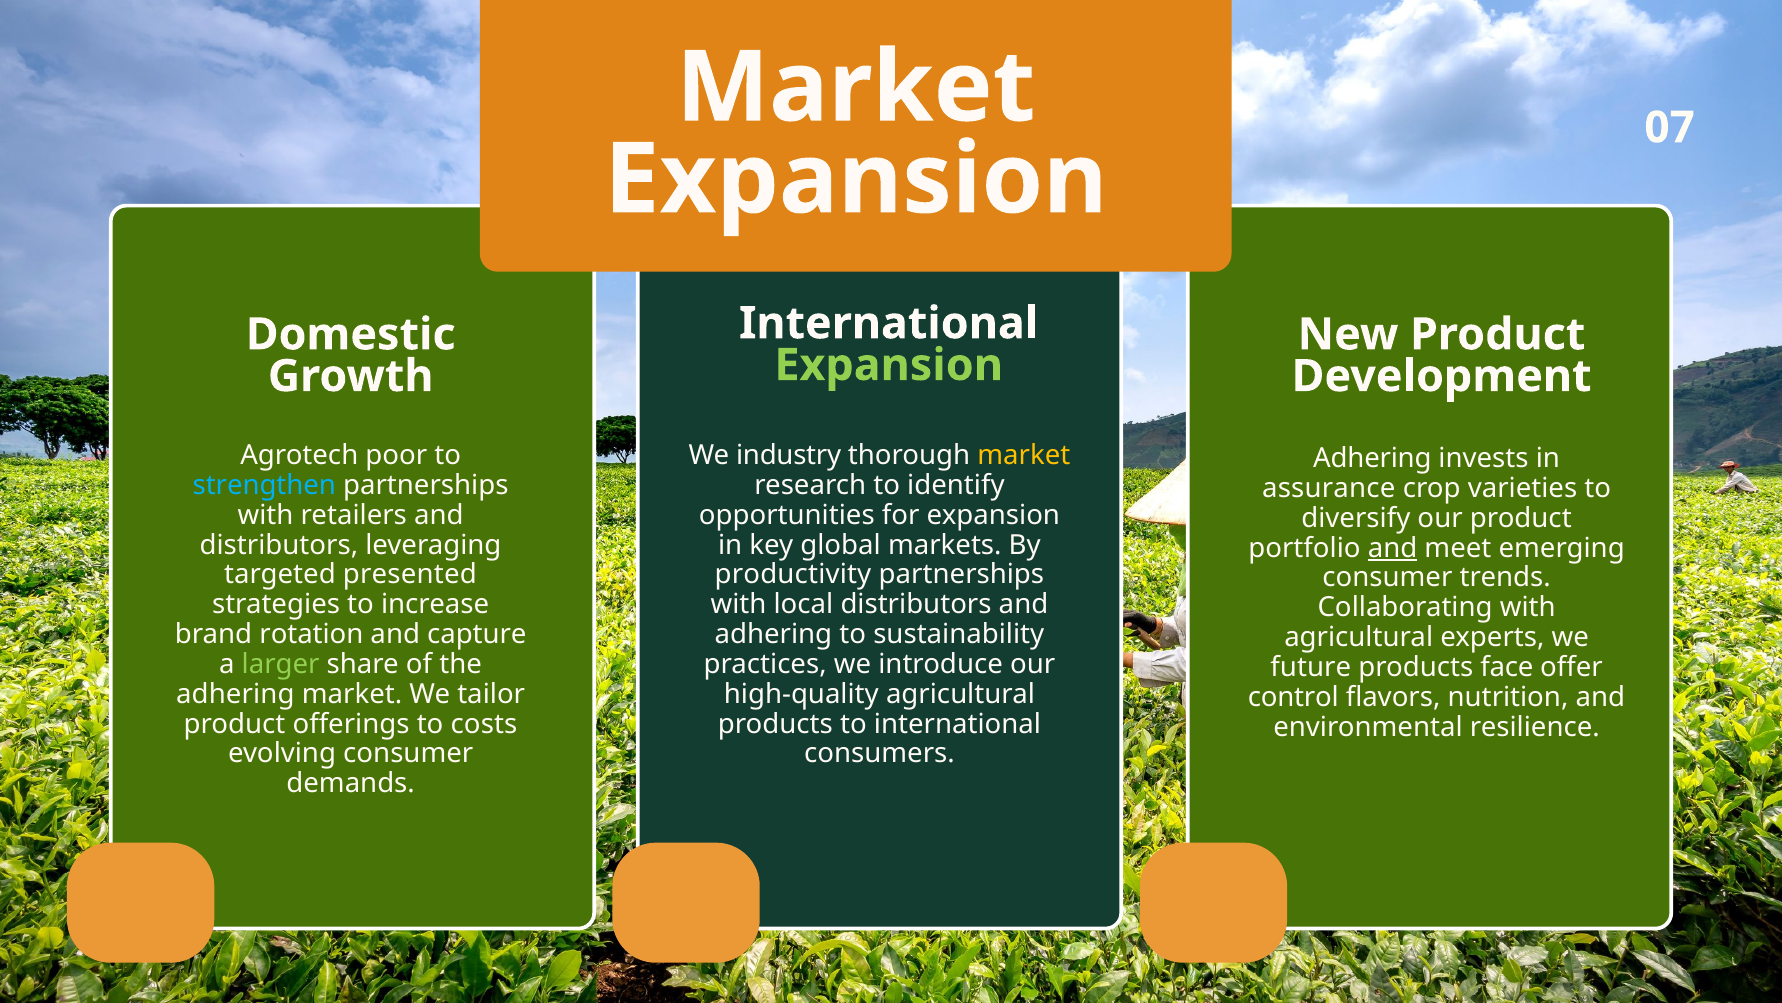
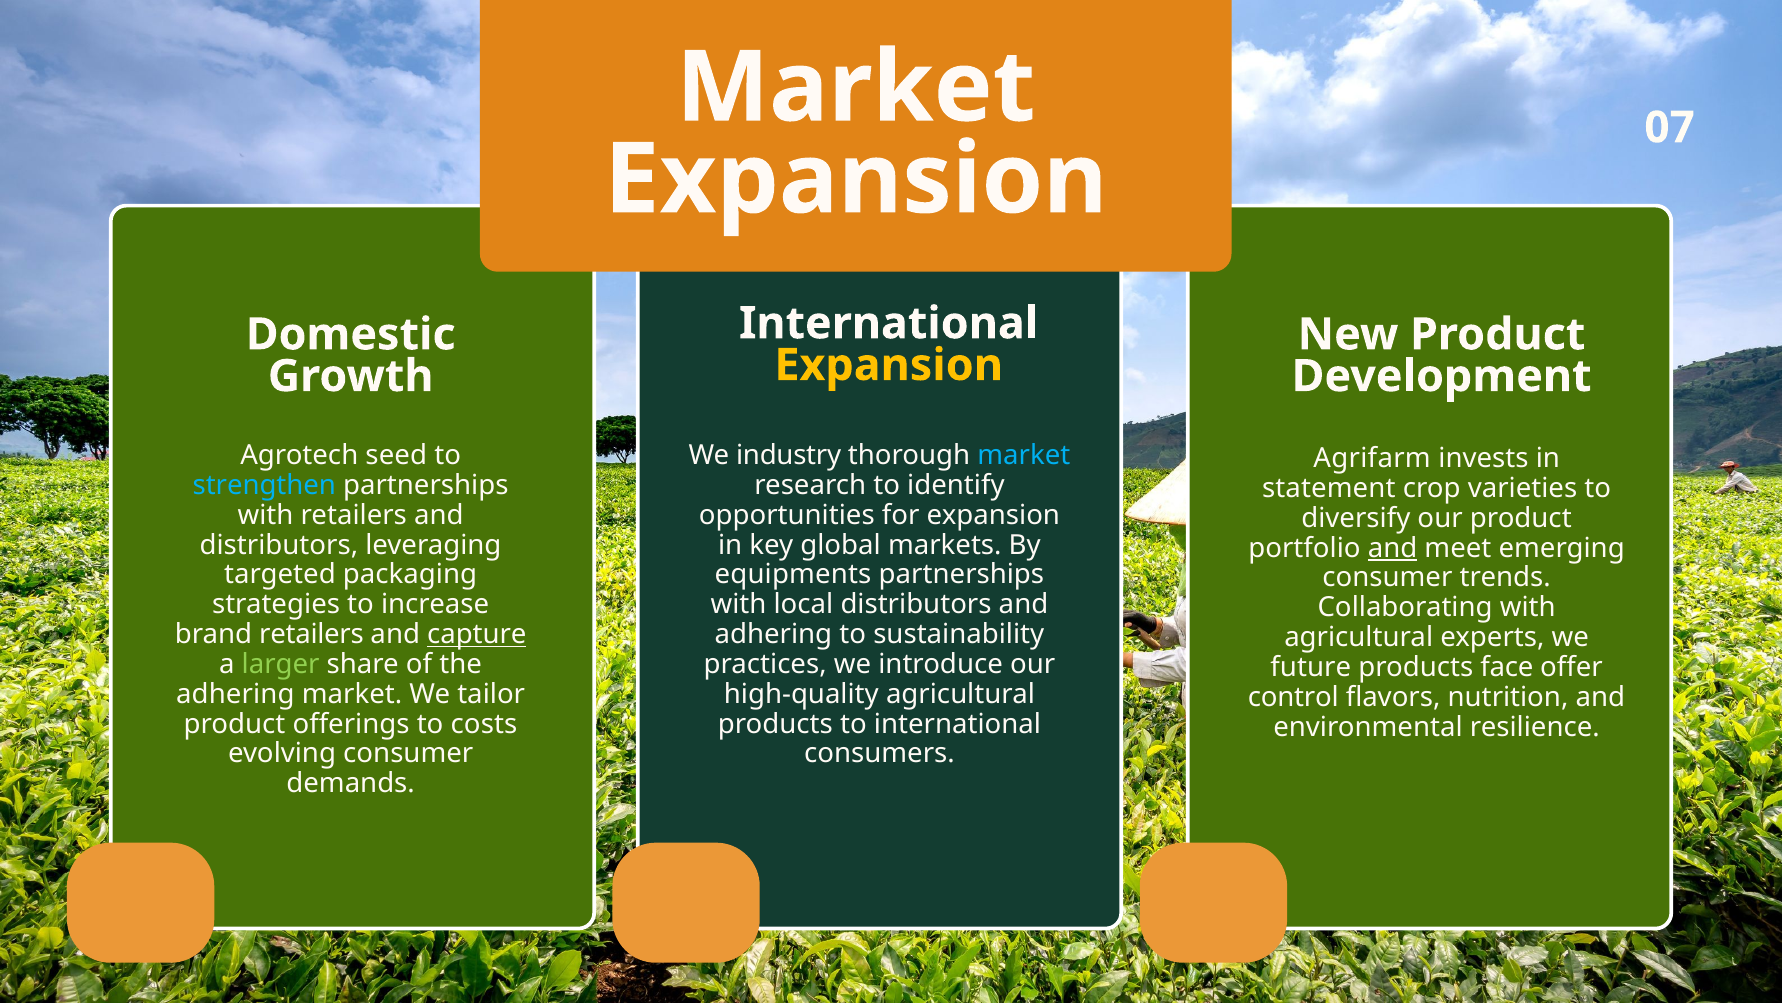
Expansion at (889, 365) colour: light green -> yellow
poor: poor -> seed
market at (1024, 455) colour: yellow -> light blue
Adhering at (1372, 458): Adhering -> Agrifarm
assurance: assurance -> statement
presented: presented -> packaging
productivity: productivity -> equipments
brand rotation: rotation -> retailers
capture underline: none -> present
